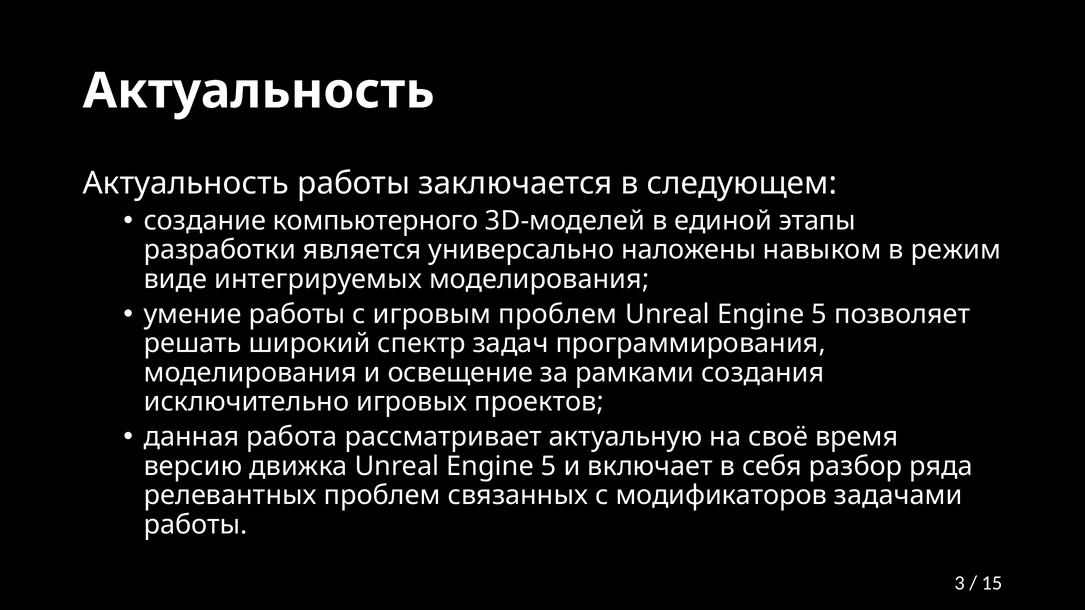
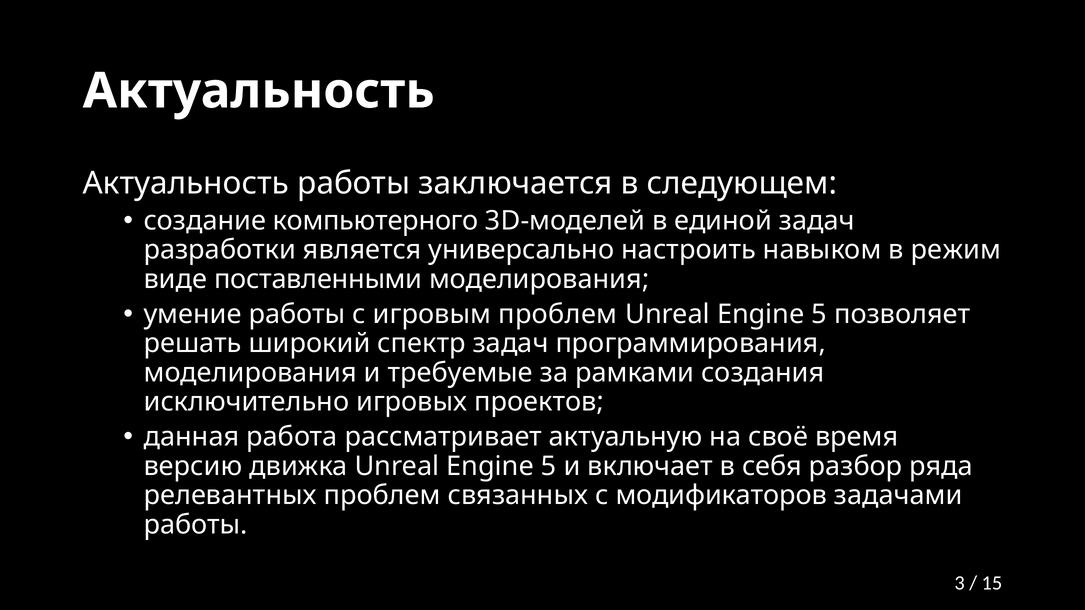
единой этапы: этапы -> задач
наложены: наложены -> настроить
интегрируемых: интегрируемых -> поставленными
освещение: освещение -> требуемые
